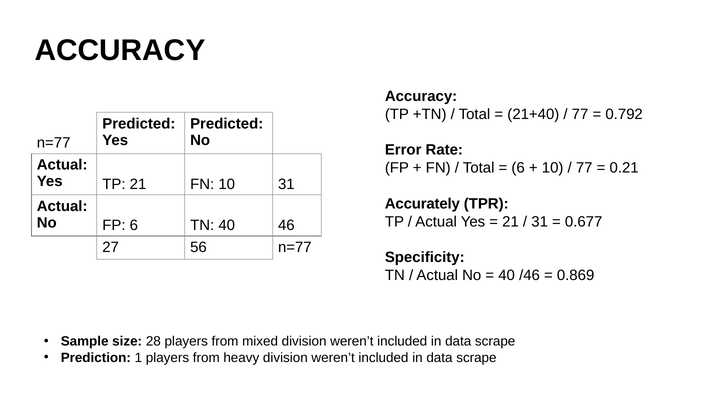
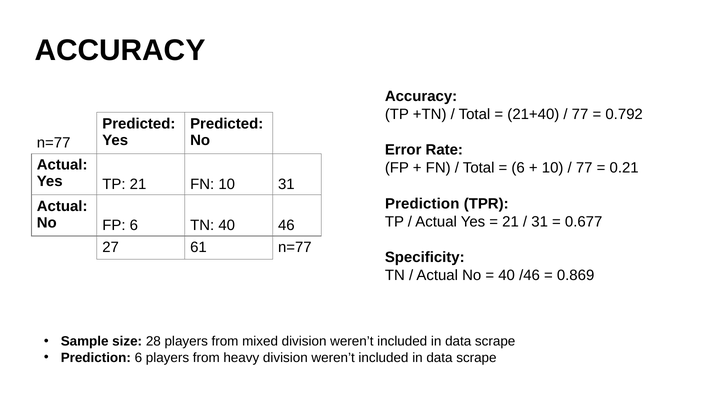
Accurately at (422, 204): Accurately -> Prediction
56: 56 -> 61
Prediction 1: 1 -> 6
